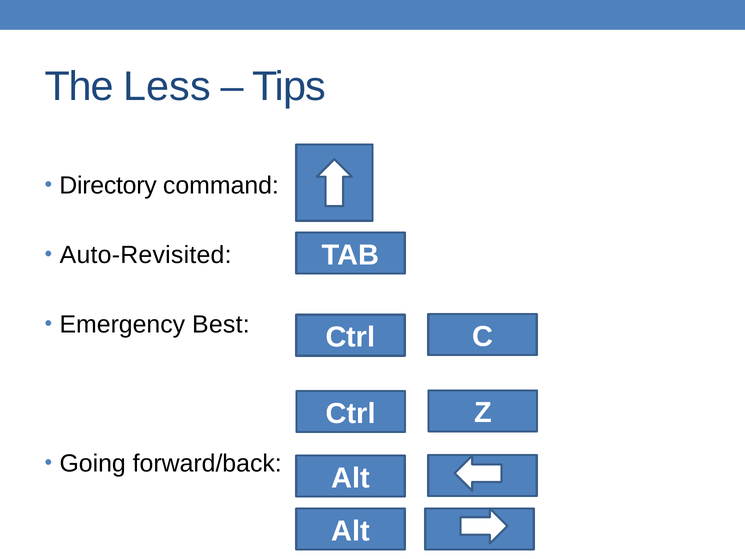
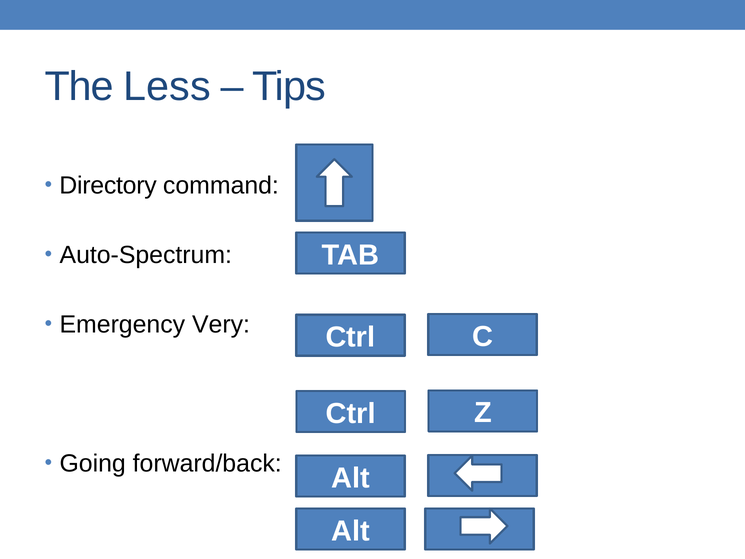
Auto-Revisited: Auto-Revisited -> Auto-Spectrum
Best: Best -> Very
